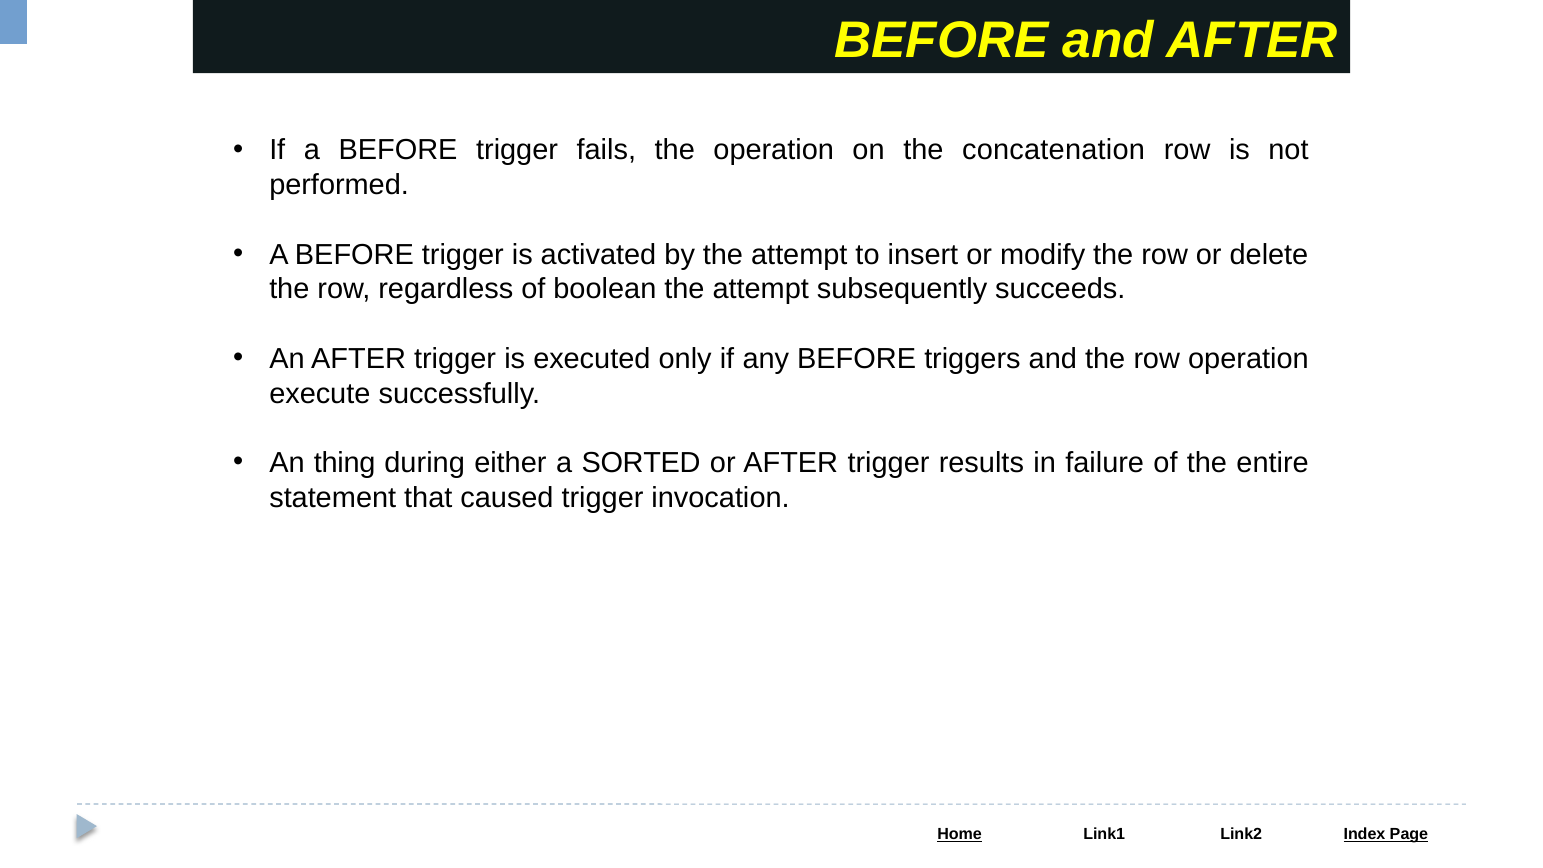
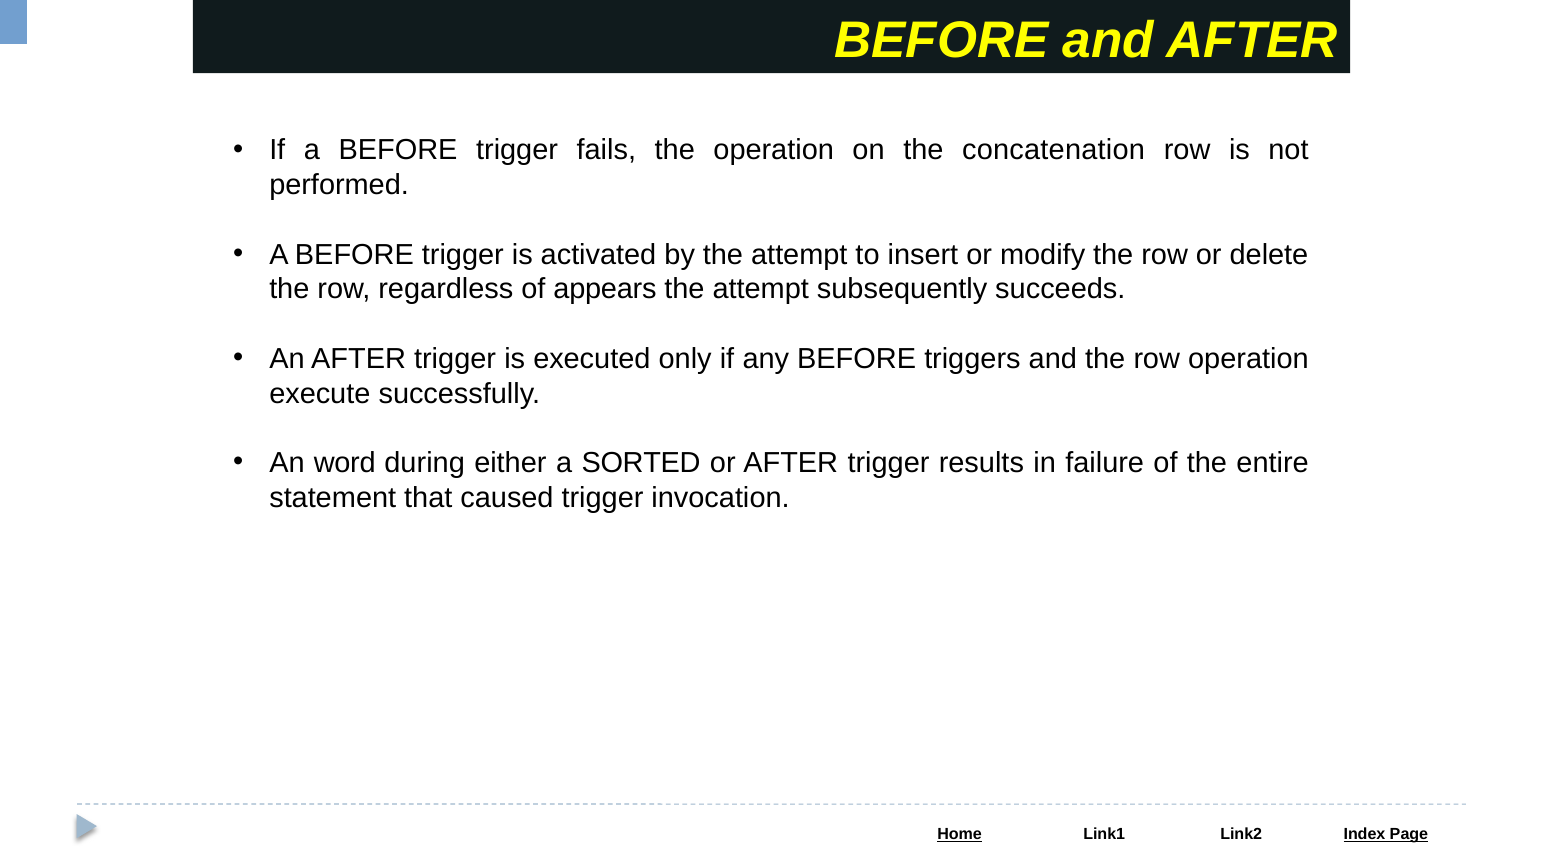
boolean: boolean -> appears
thing: thing -> word
